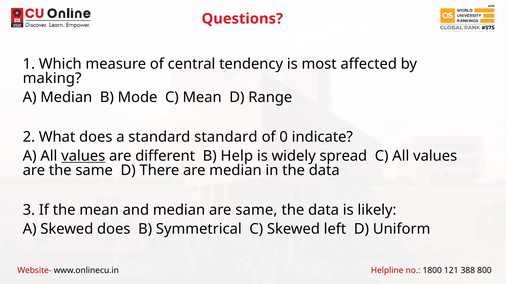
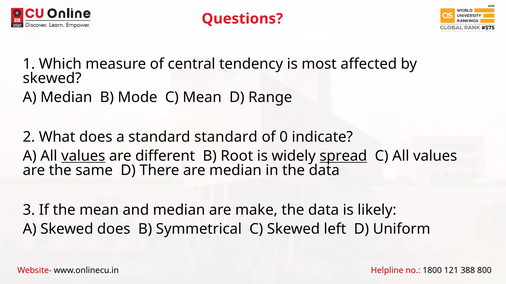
making at (52, 78): making -> skewed
Help: Help -> Root
spread underline: none -> present
are same: same -> make
